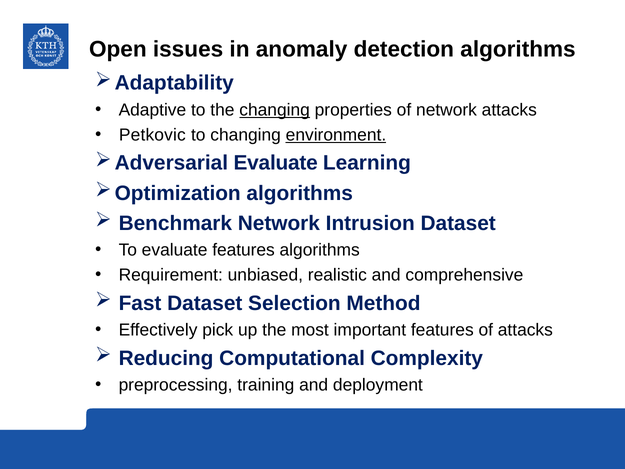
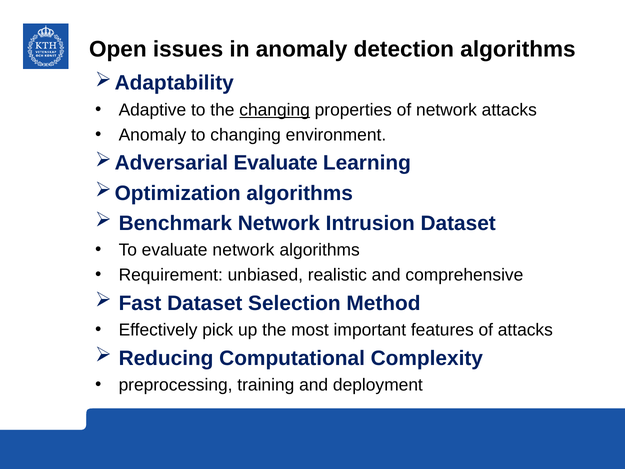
Petkovic at (152, 135): Petkovic -> Anomaly
environment underline: present -> none
evaluate features: features -> network
